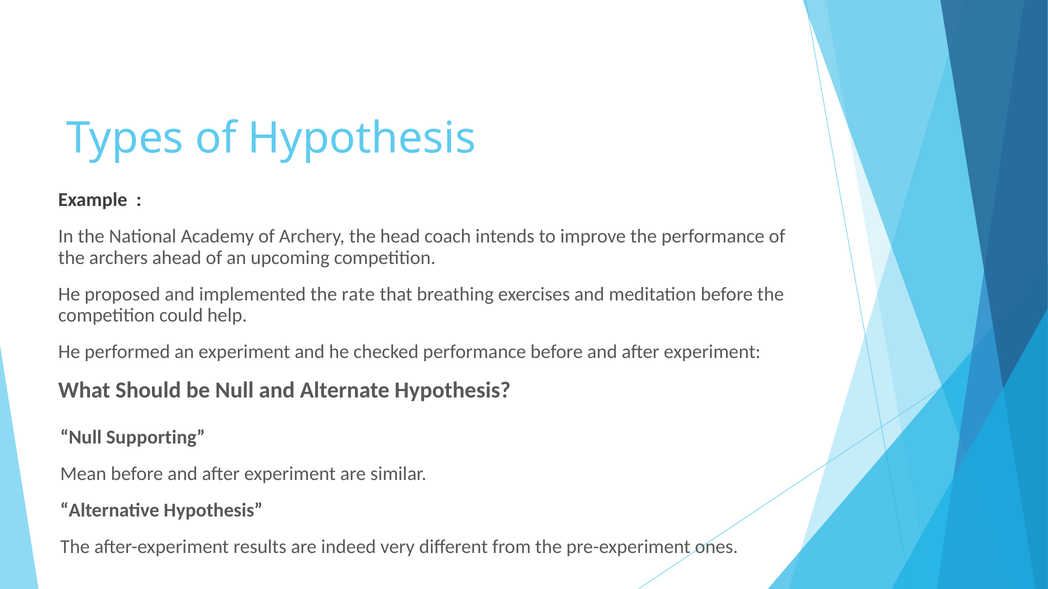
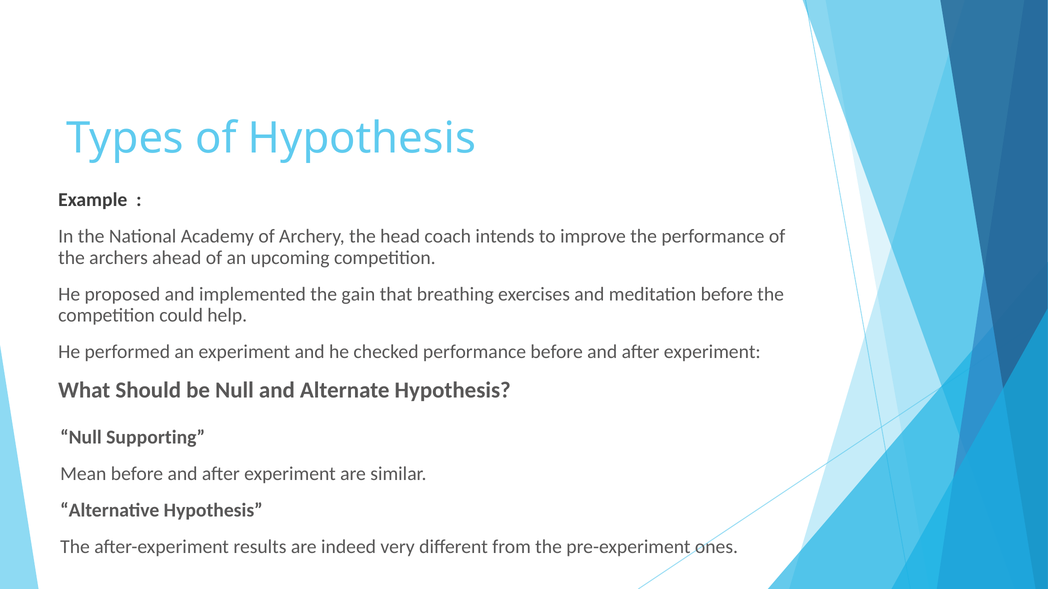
rate: rate -> gain
